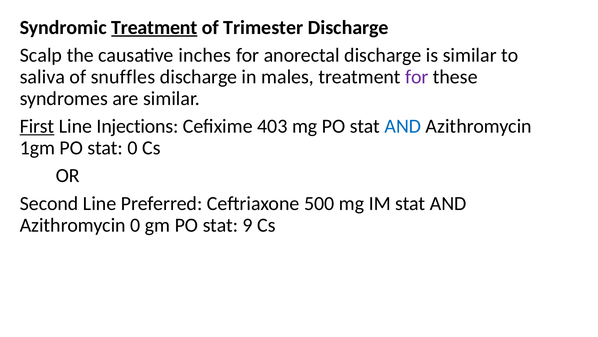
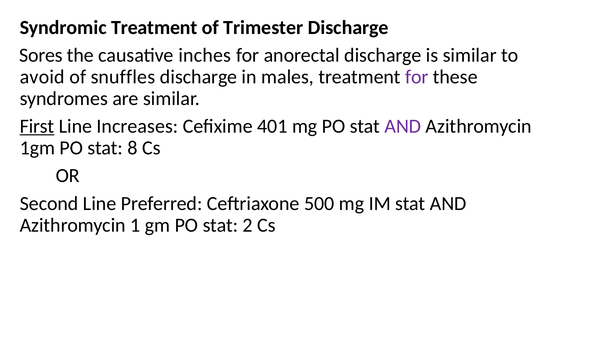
Treatment at (154, 27) underline: present -> none
Scalp: Scalp -> Sores
saliva: saliva -> avoid
Injections: Injections -> Increases
403: 403 -> 401
AND at (403, 126) colour: blue -> purple
stat 0: 0 -> 8
Azithromycin 0: 0 -> 1
9: 9 -> 2
